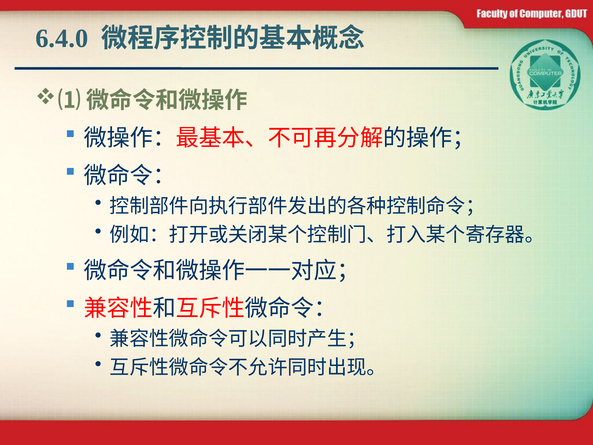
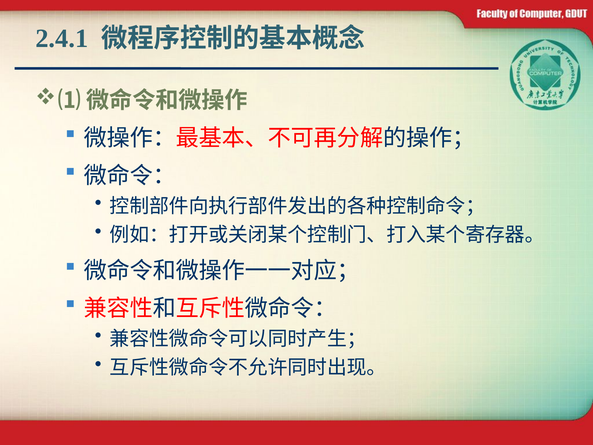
6.4.0: 6.4.0 -> 2.4.1
